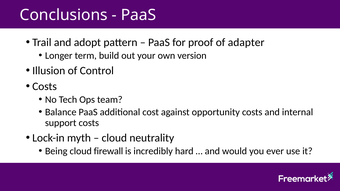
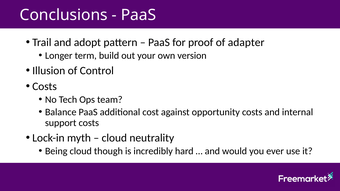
firewall: firewall -> though
